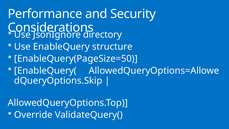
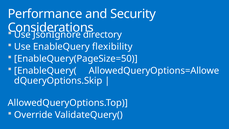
structure: structure -> flexibility
